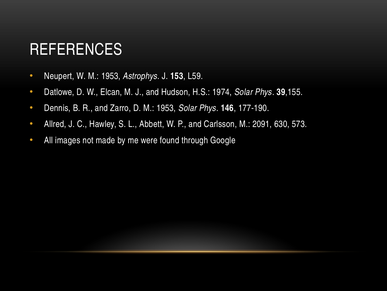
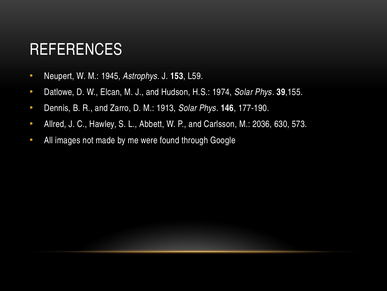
W M 1953: 1953 -> 1945
D M 1953: 1953 -> 1913
2091: 2091 -> 2036
